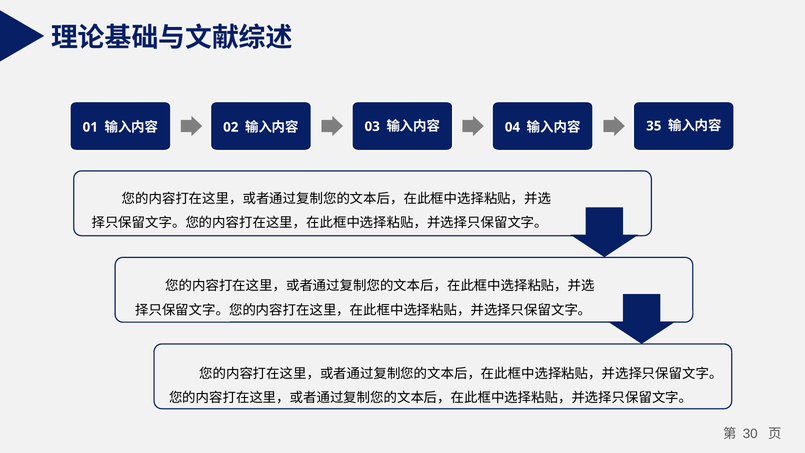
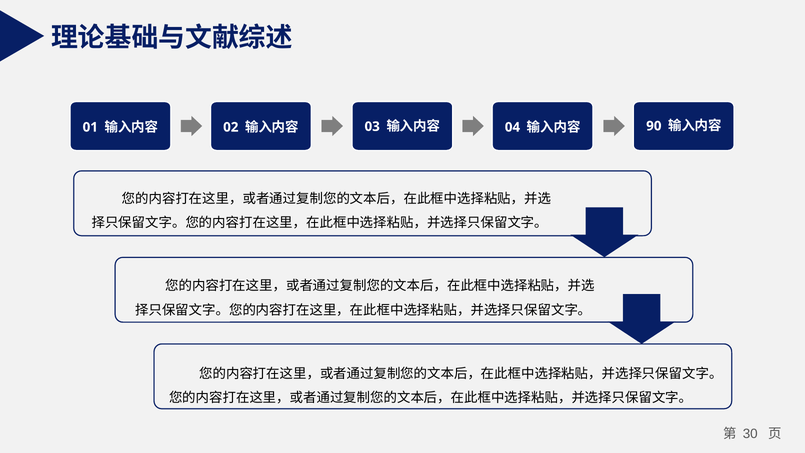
35: 35 -> 90
